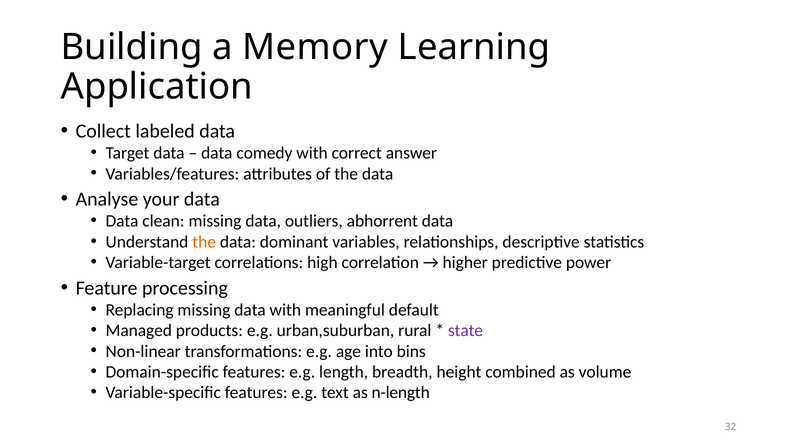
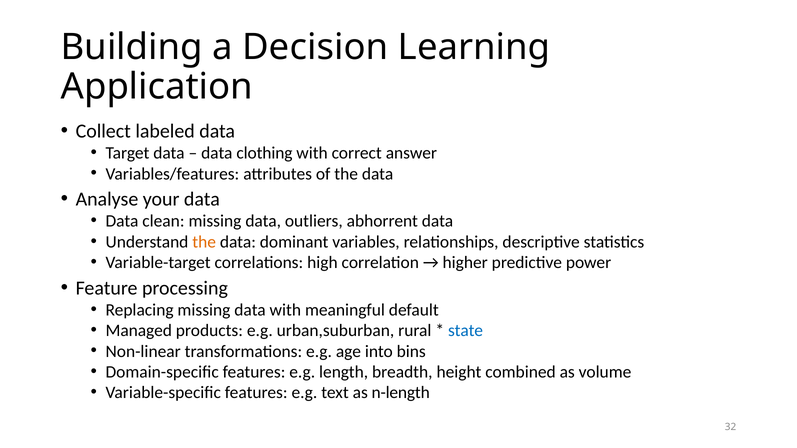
Memory: Memory -> Decision
comedy: comedy -> clothing
state colour: purple -> blue
